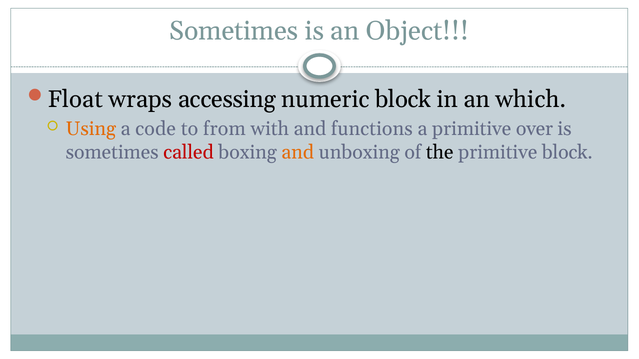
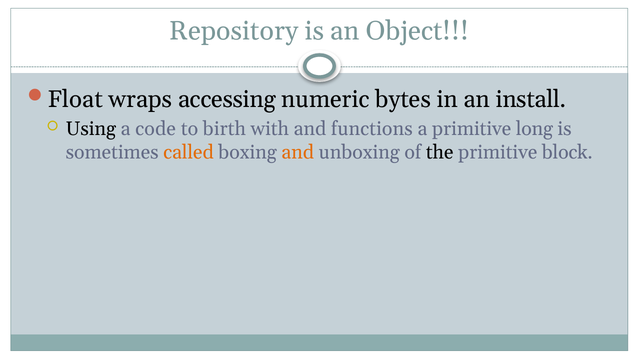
Sometimes at (234, 31): Sometimes -> Repository
numeric block: block -> bytes
which: which -> install
Using colour: orange -> black
from: from -> birth
over: over -> long
called colour: red -> orange
